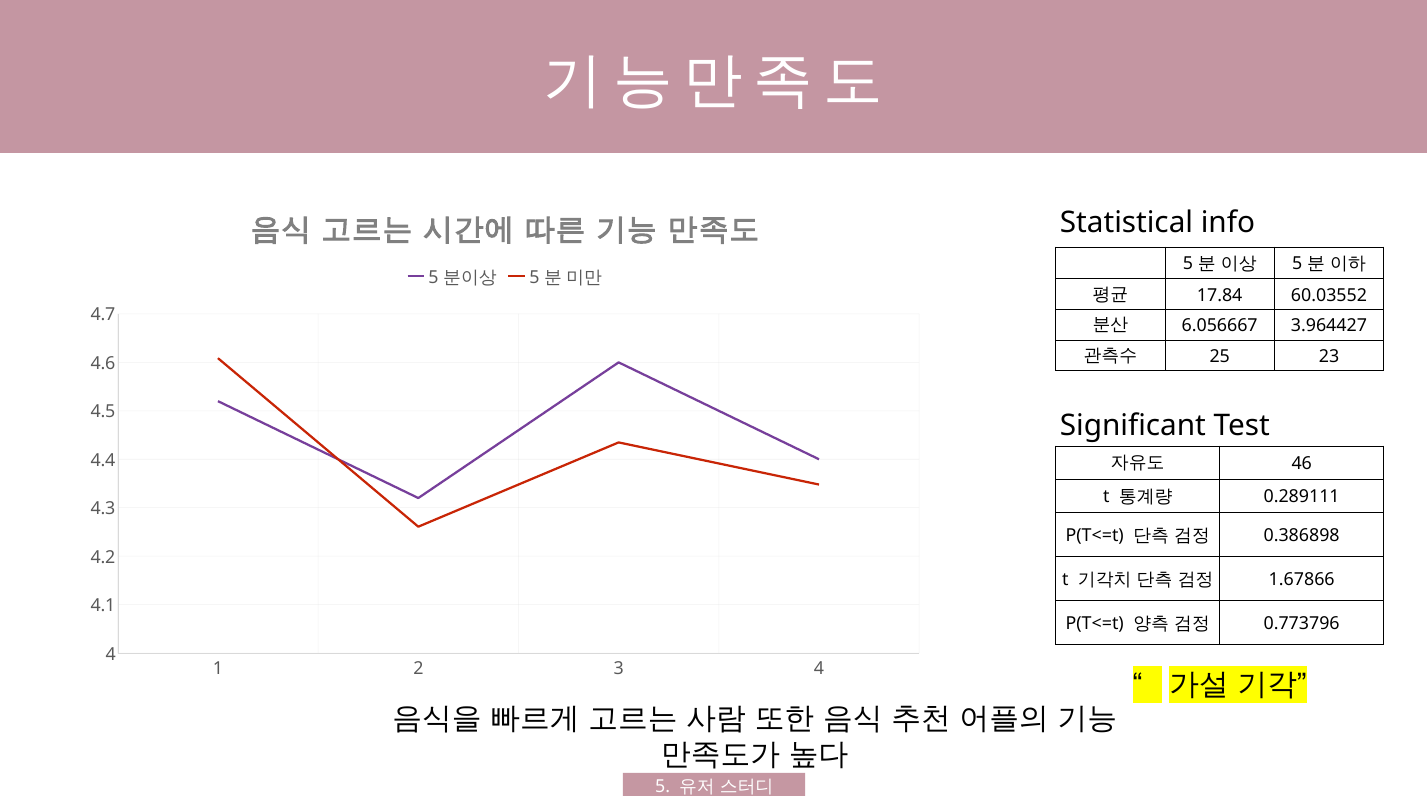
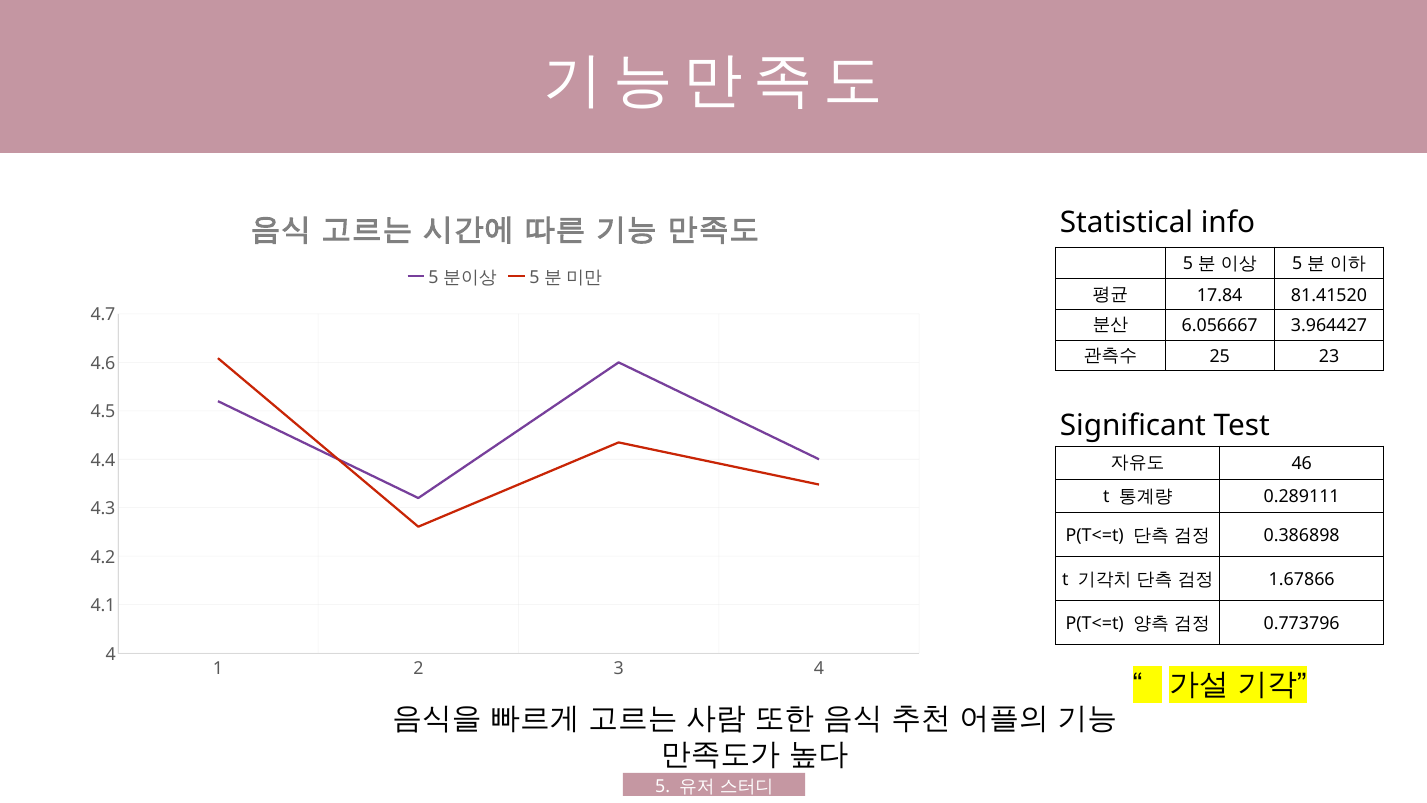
60.03552: 60.03552 -> 81.41520
